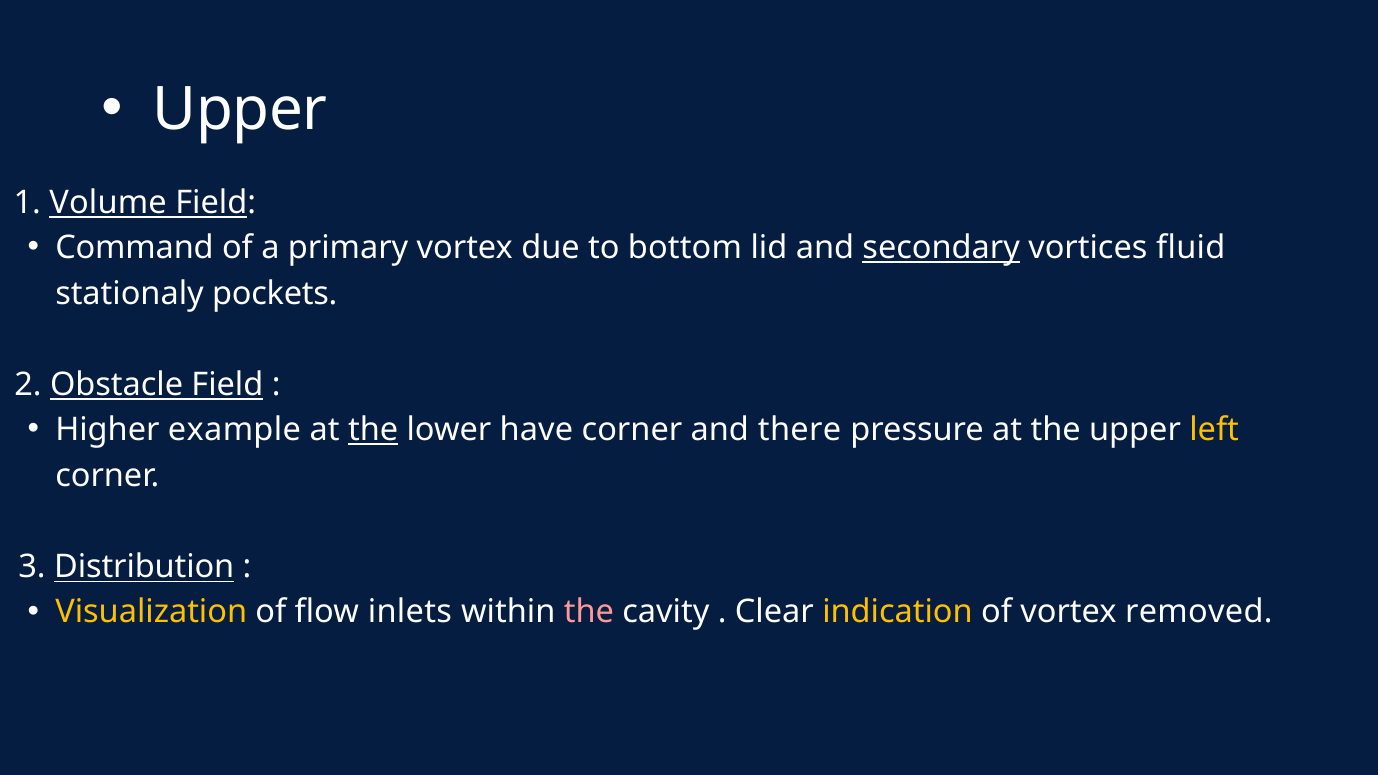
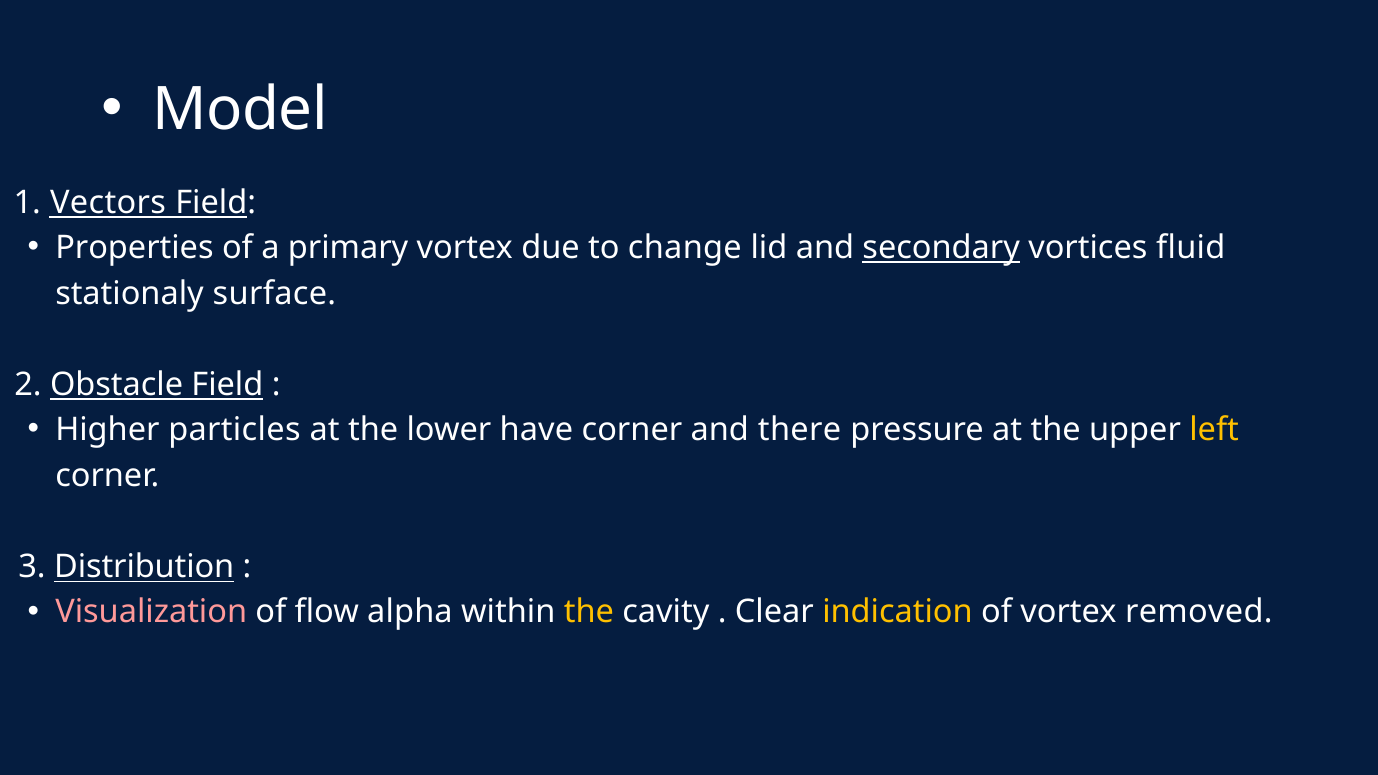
Upper at (240, 110): Upper -> Model
Volume: Volume -> Vectors
Command: Command -> Properties
bottom: bottom -> change
pockets: pockets -> surface
example: example -> particles
the at (373, 430) underline: present -> none
Visualization colour: yellow -> pink
inlets: inlets -> alpha
the at (589, 612) colour: pink -> yellow
